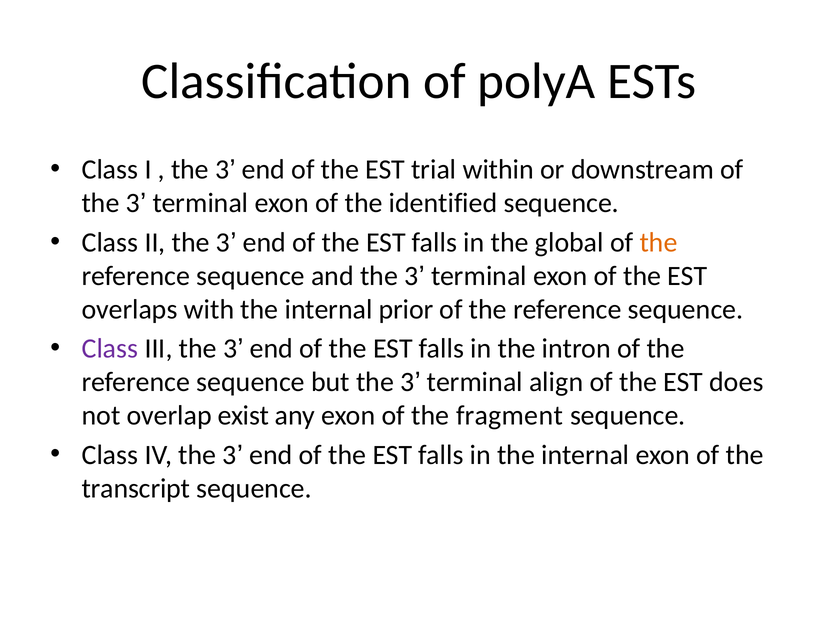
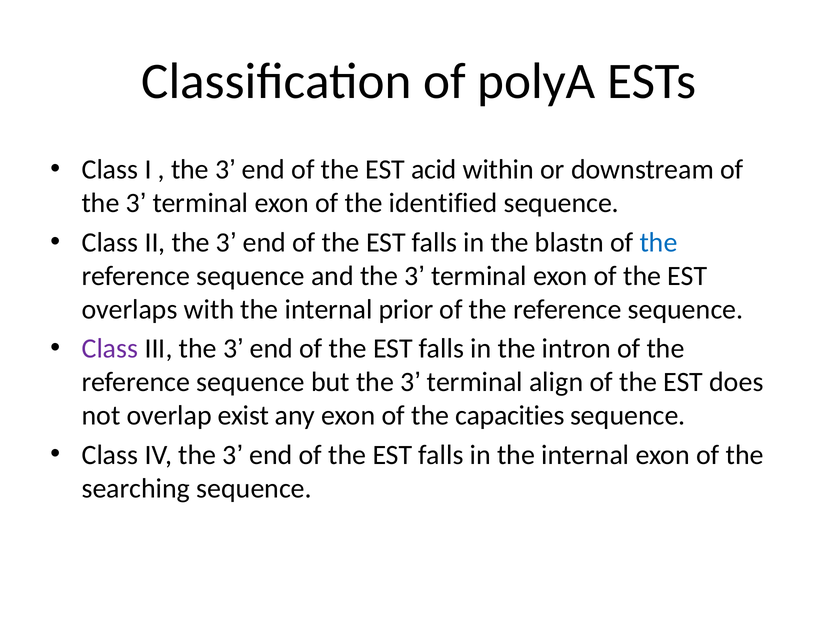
trial: trial -> acid
global: global -> blastn
the at (659, 242) colour: orange -> blue
fragment: fragment -> capacities
transcript: transcript -> searching
